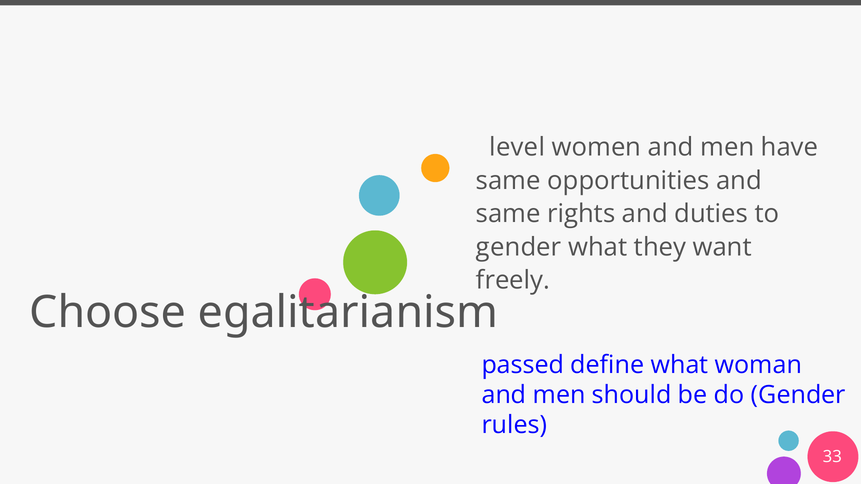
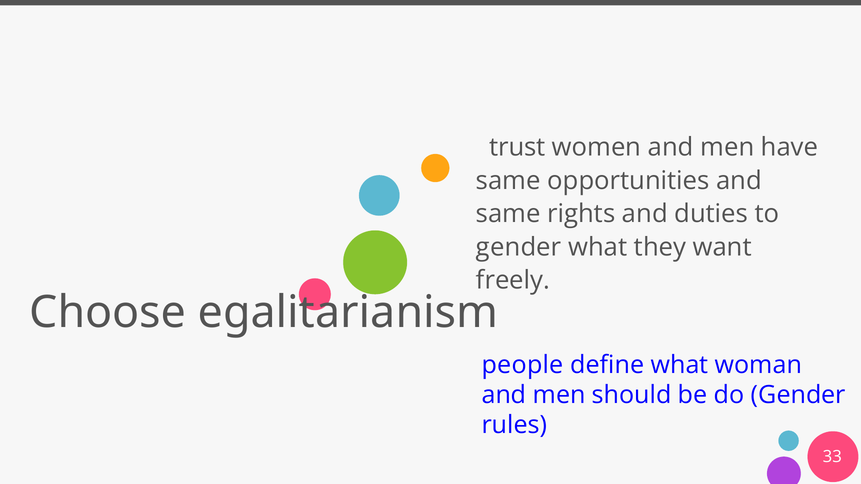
level: level -> trust
passed: passed -> people
